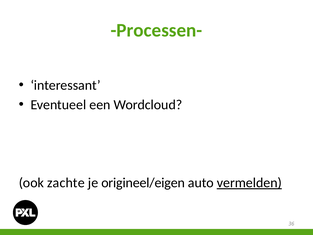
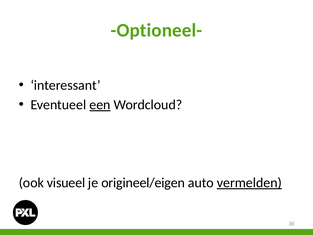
Processen-: Processen- -> Optioneel-
een underline: none -> present
zachte: zachte -> visueel
